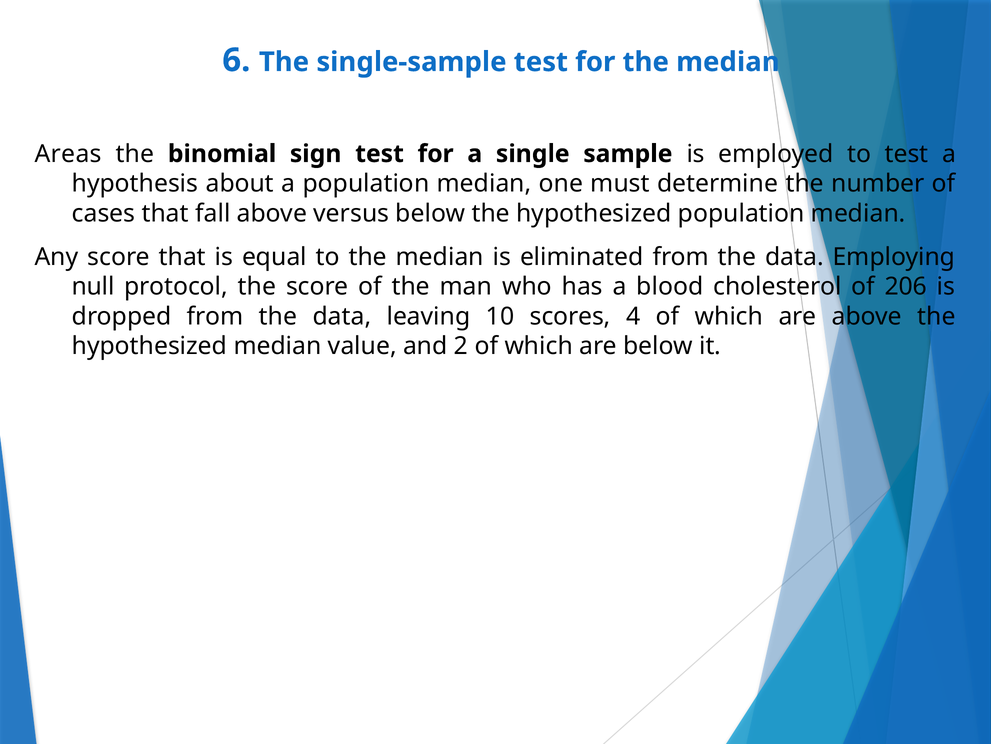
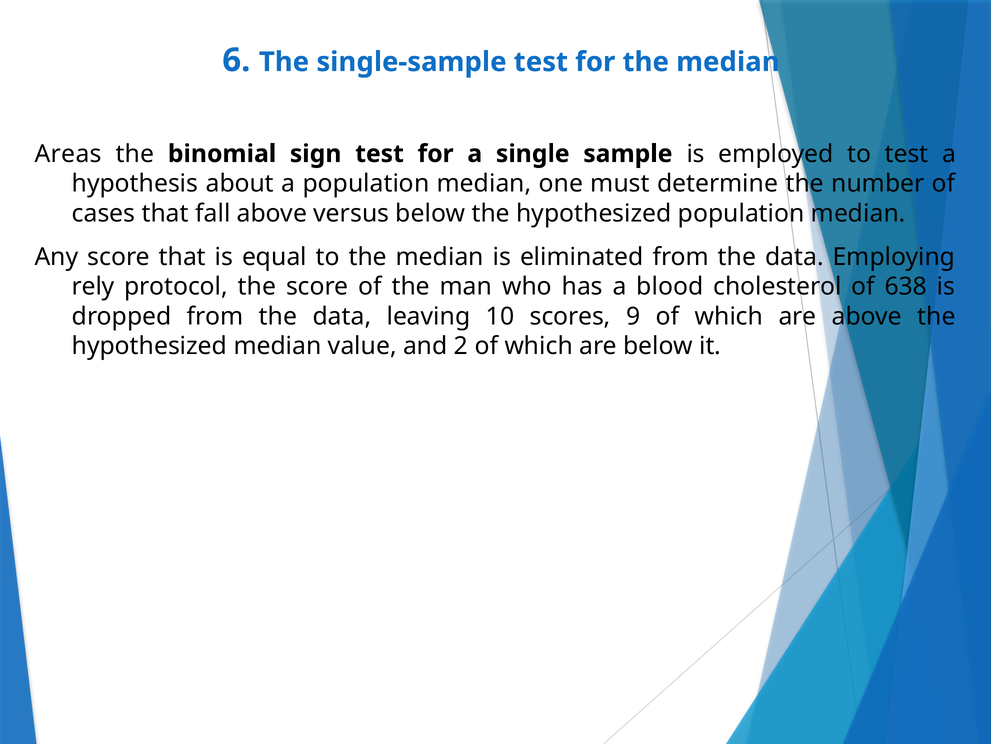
null: null -> rely
206: 206 -> 638
4: 4 -> 9
